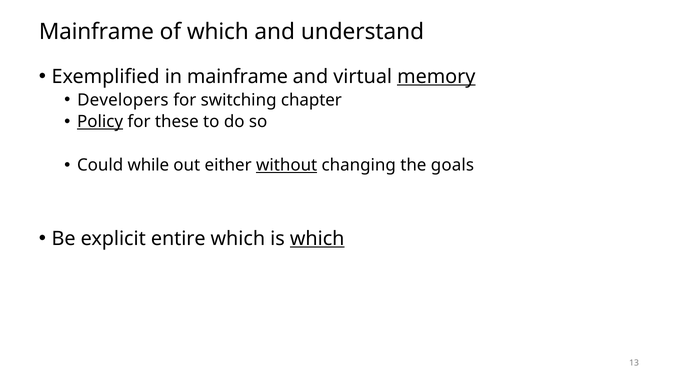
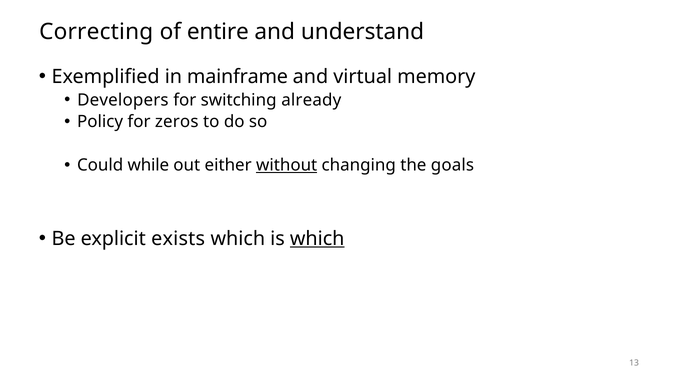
Mainframe at (96, 32): Mainframe -> Correcting
of which: which -> entire
memory underline: present -> none
chapter: chapter -> already
Policy underline: present -> none
these: these -> zeros
entire: entire -> exists
